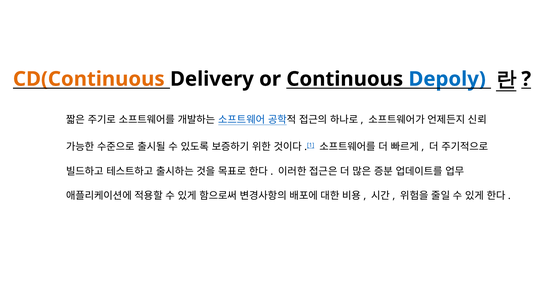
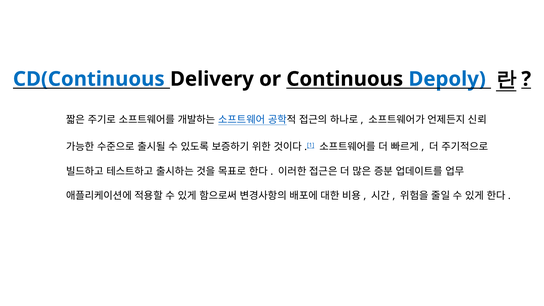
CD(Continuous colour: orange -> blue
